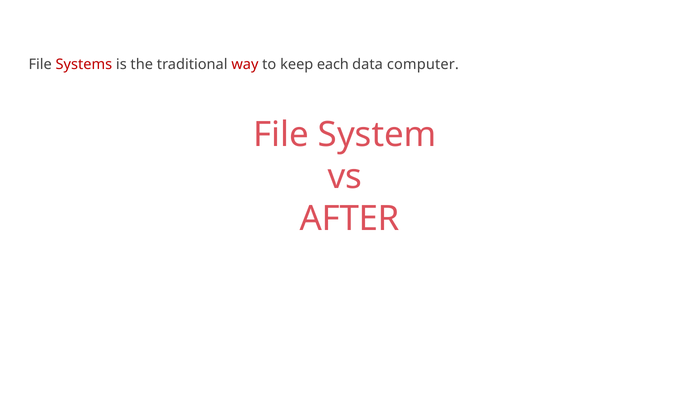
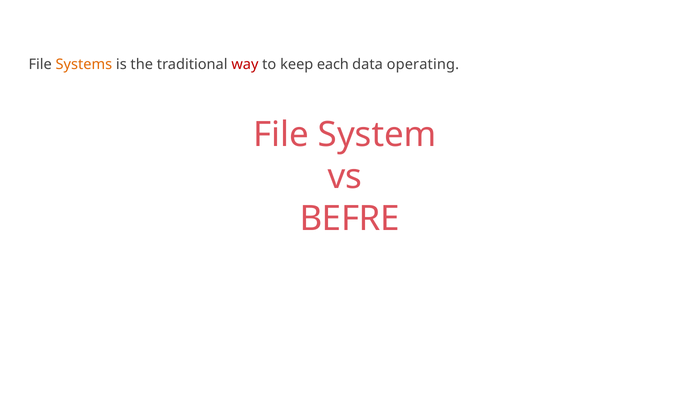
Systems colour: red -> orange
computer: computer -> operating
AFTER: AFTER -> BEFRE
